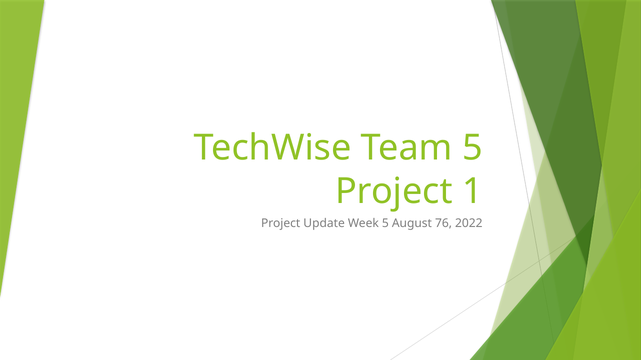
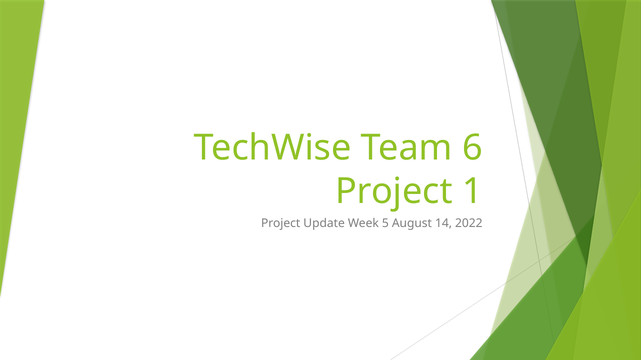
Team 5: 5 -> 6
76: 76 -> 14
